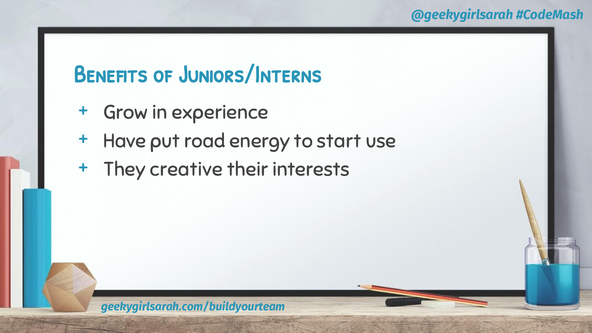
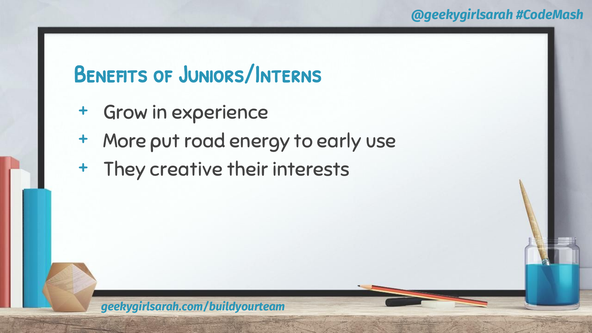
Have: Have -> More
start: start -> early
